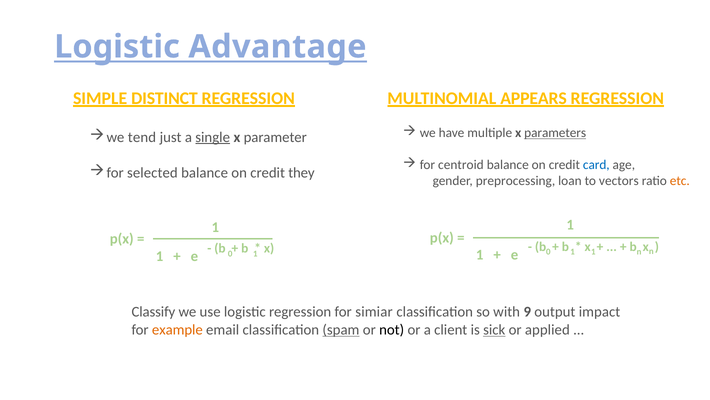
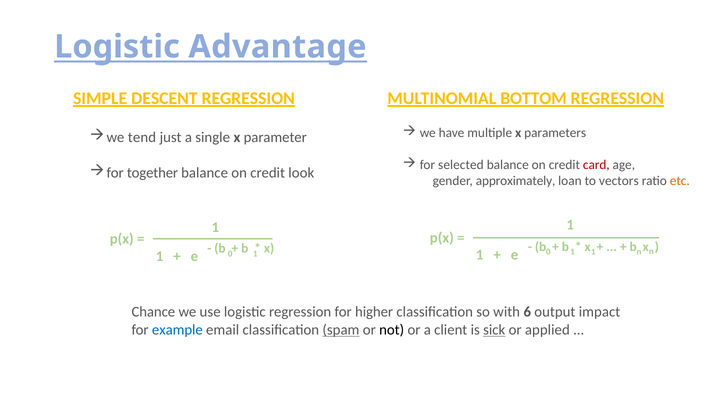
DISTINCT: DISTINCT -> DESCENT
APPEARS: APPEARS -> BOTTOM
parameters underline: present -> none
single underline: present -> none
centroid: centroid -> selected
card colour: blue -> red
selected: selected -> together
they: they -> look
preprocessing: preprocessing -> approximately
Classify: Classify -> Chance
simiar: simiar -> higher
9: 9 -> 6
example colour: orange -> blue
